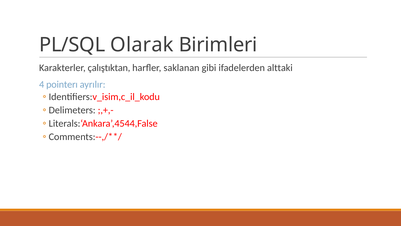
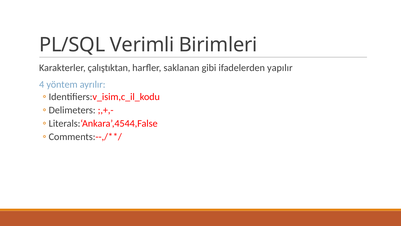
Olarak: Olarak -> Verimli
alttaki: alttaki -> yapılır
pointerı: pointerı -> yöntem
